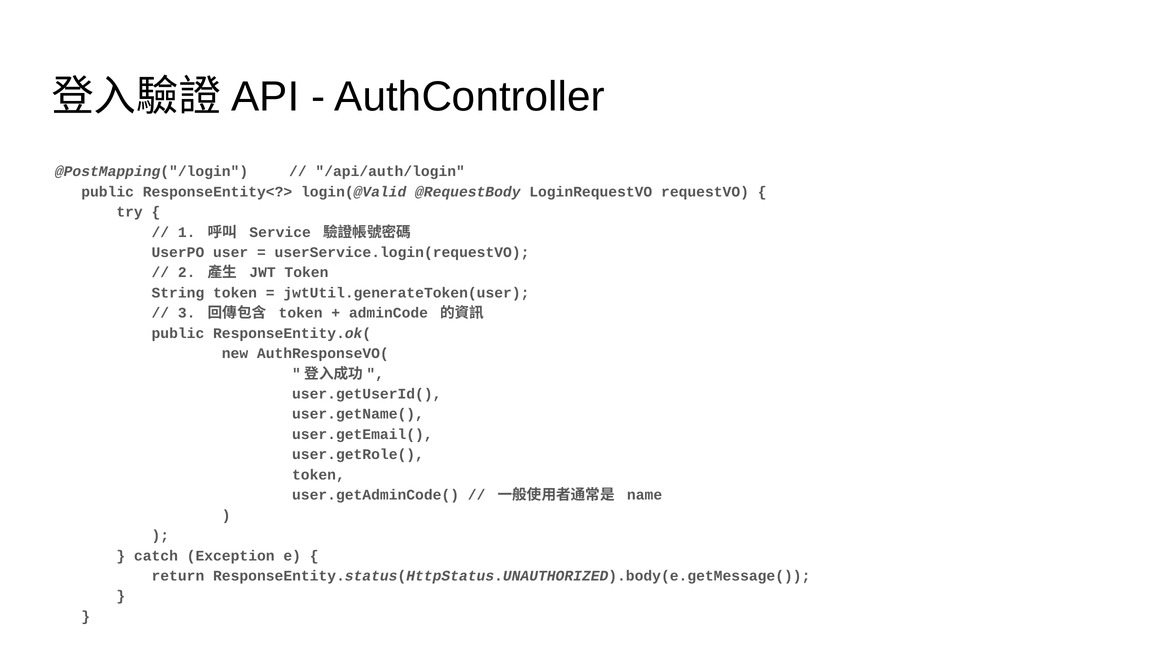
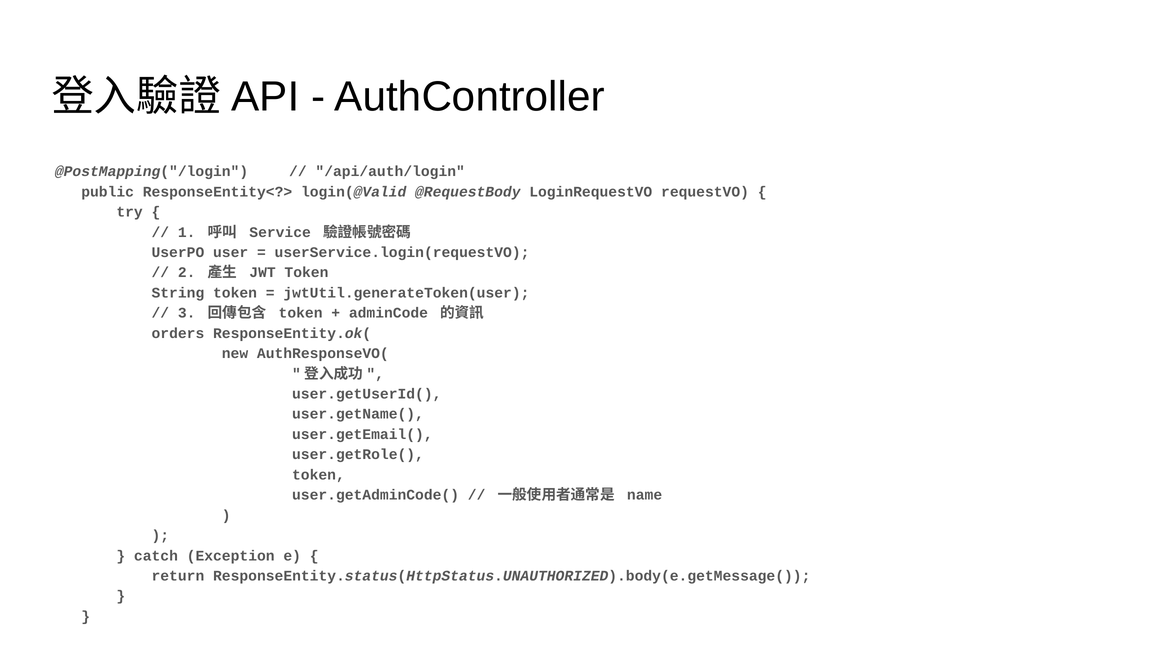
public at (178, 334): public -> orders
